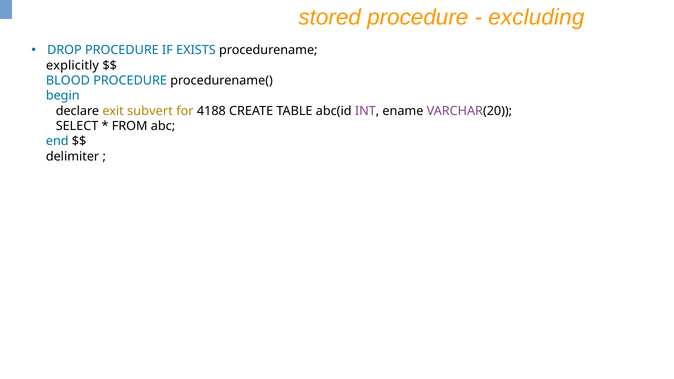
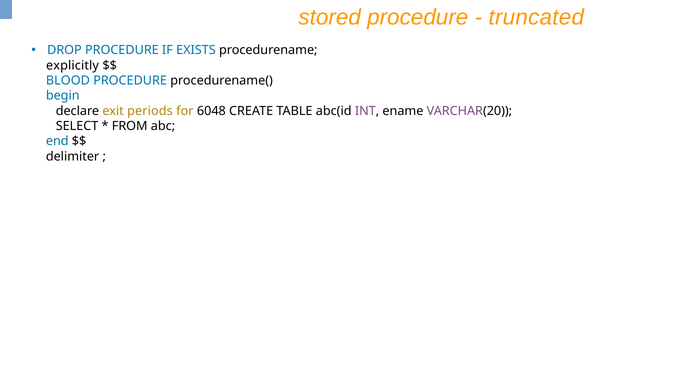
excluding: excluding -> truncated
subvert: subvert -> periods
4188: 4188 -> 6048
